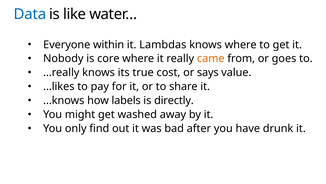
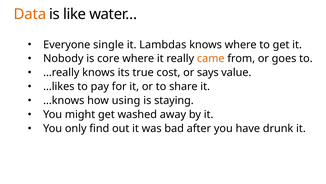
Data colour: blue -> orange
within: within -> single
labels: labels -> using
directly: directly -> staying
